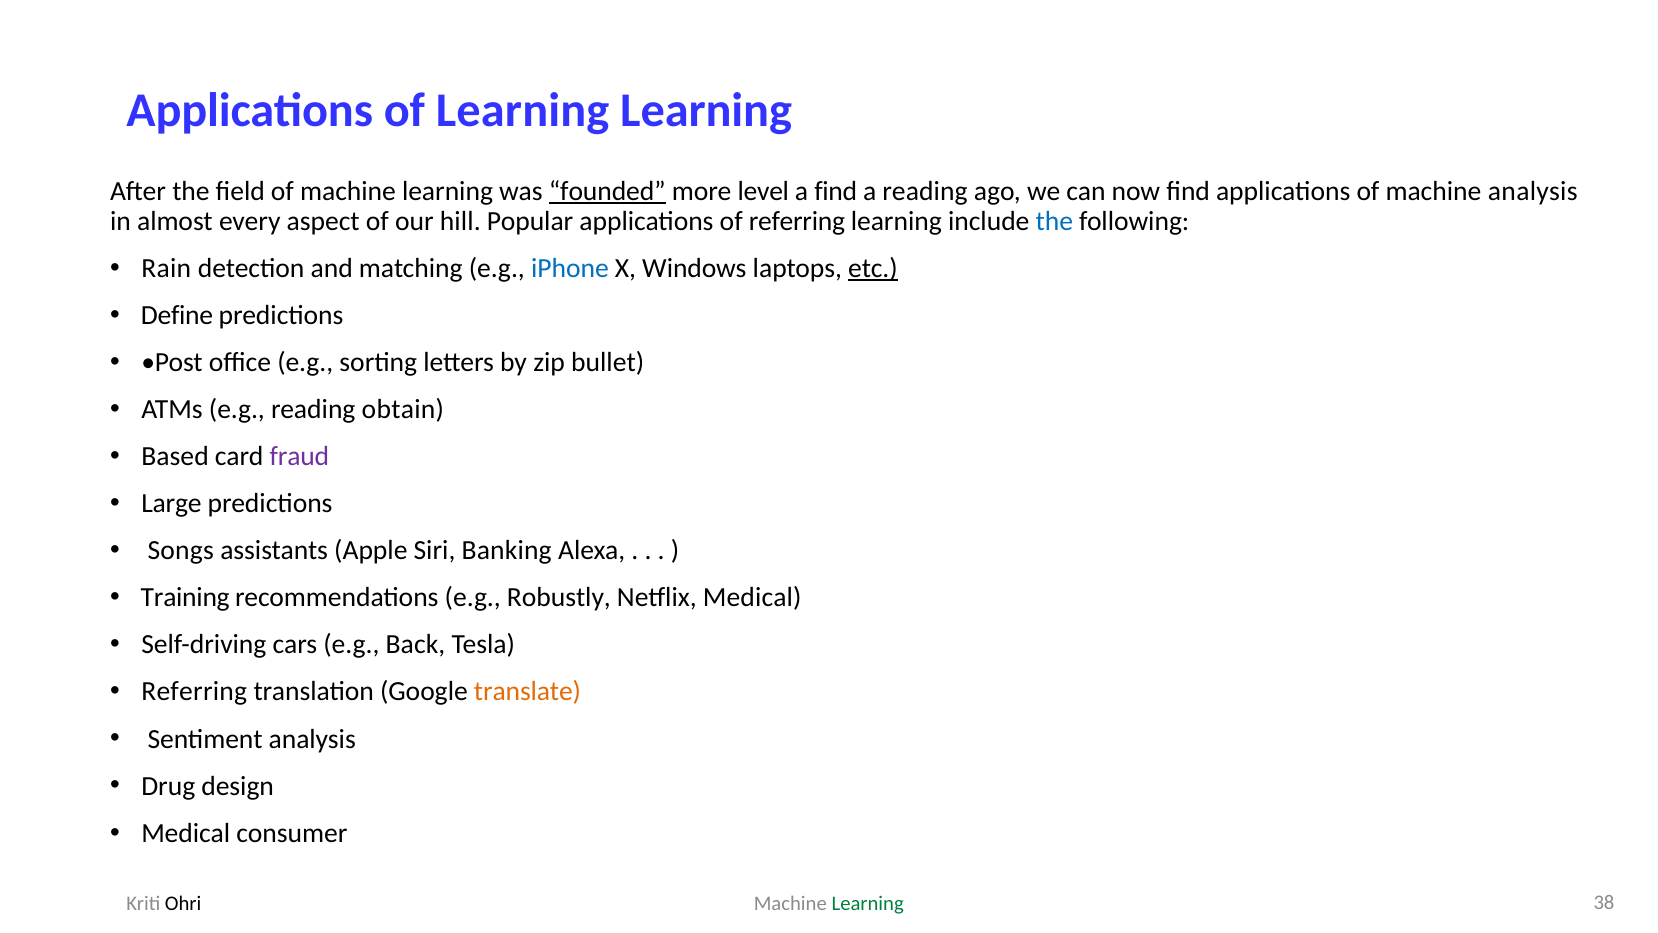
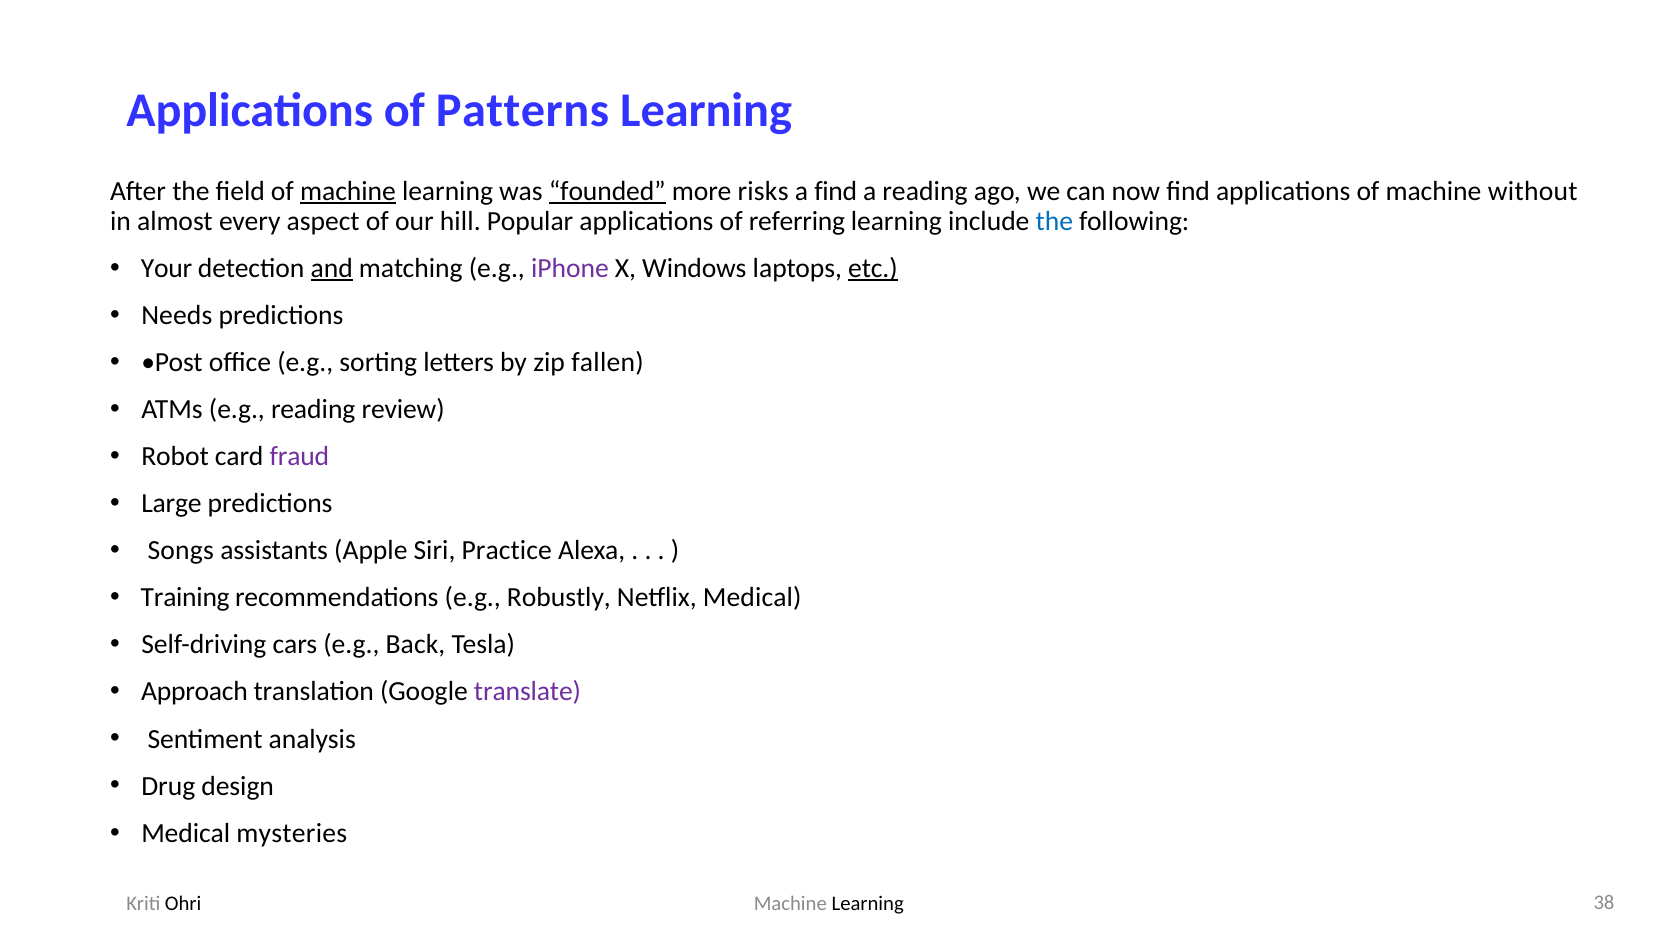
of Learning: Learning -> Patterns
machine at (348, 191) underline: none -> present
level: level -> risks
machine analysis: analysis -> without
Rain: Rain -> Your
and underline: none -> present
iPhone colour: blue -> purple
Define: Define -> Needs
bullet: bullet -> fallen
obtain: obtain -> review
Based: Based -> Robot
Banking: Banking -> Practice
Referring at (194, 692): Referring -> Approach
translate colour: orange -> purple
consumer: consumer -> mysteries
Learning at (868, 903) colour: green -> black
